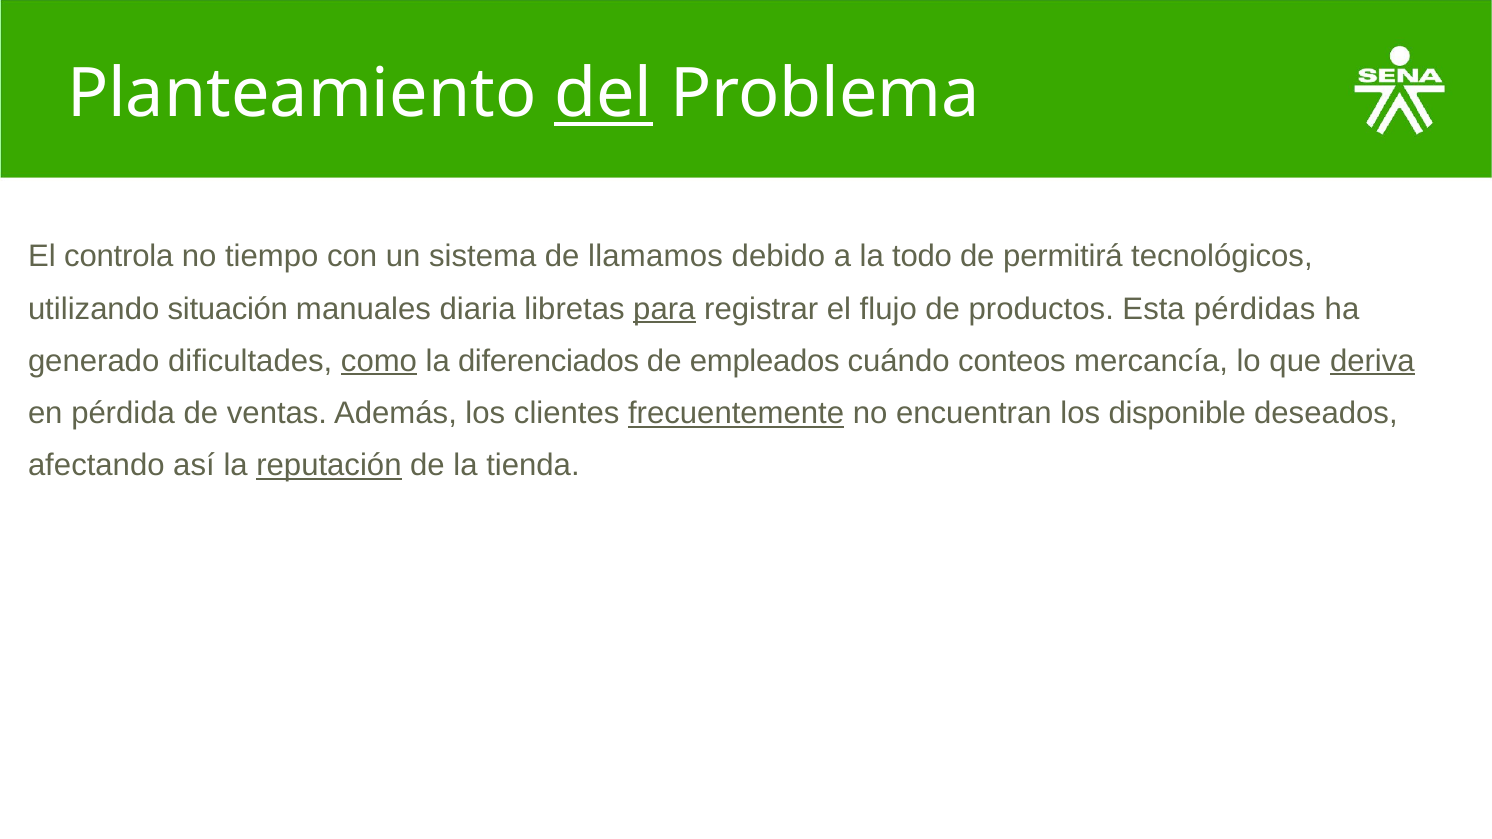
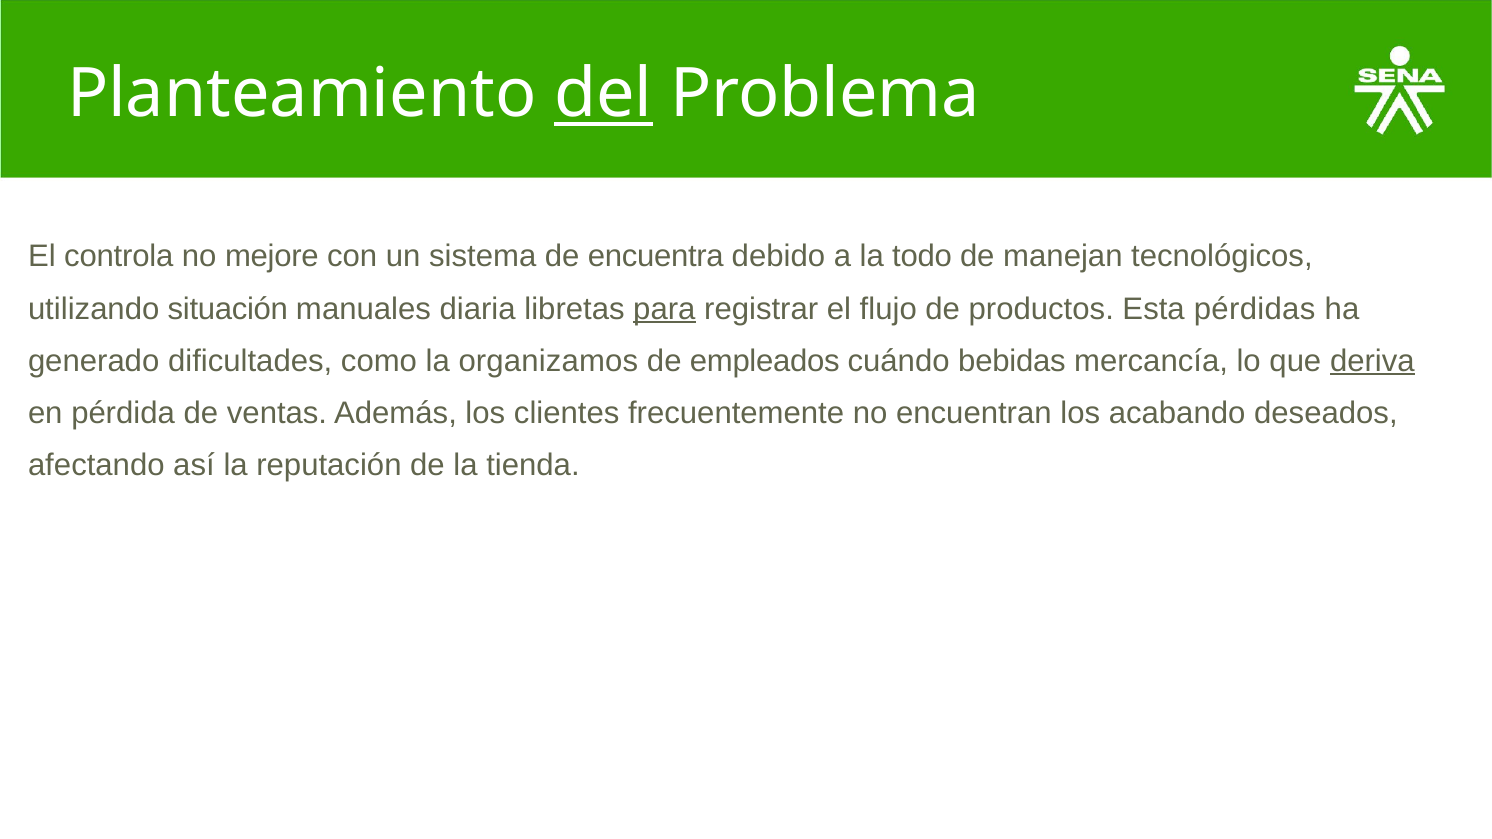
tiempo: tiempo -> mejore
llamamos: llamamos -> encuentra
permitirá: permitirá -> manejan
como underline: present -> none
diferenciados: diferenciados -> organizamos
conteos: conteos -> bebidas
frecuentemente underline: present -> none
disponible: disponible -> acabando
reputación underline: present -> none
